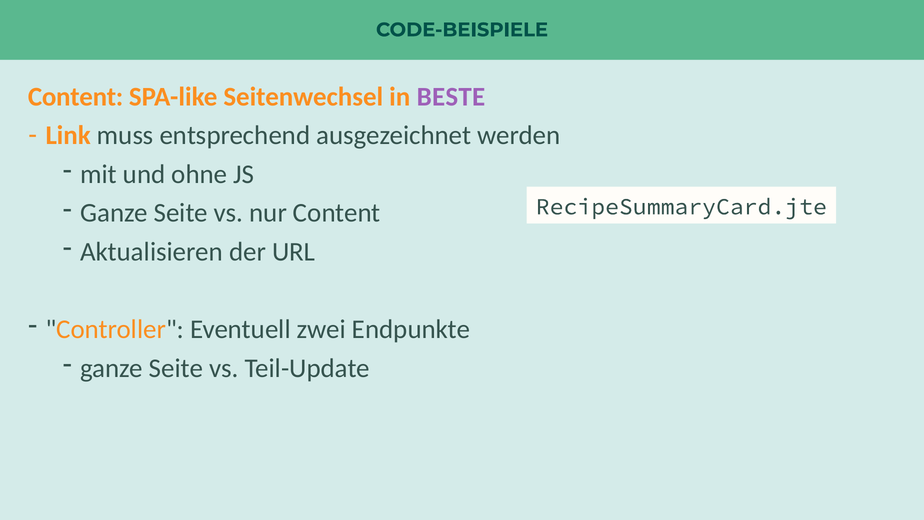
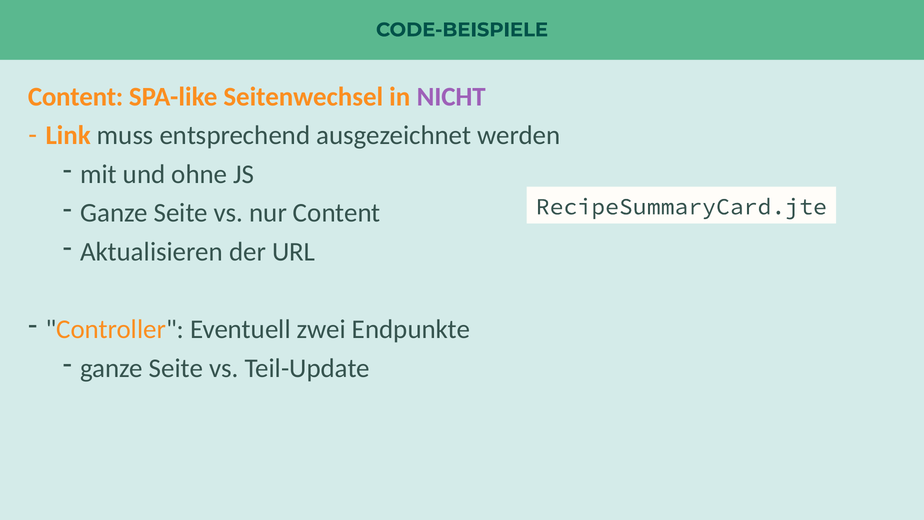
BESTE: BESTE -> NICHT
